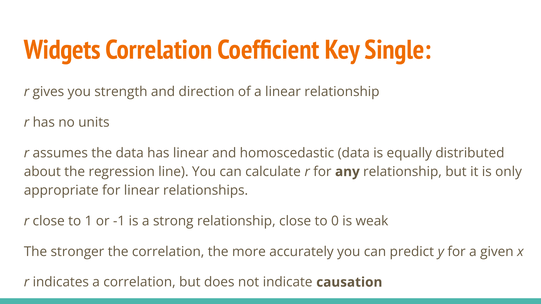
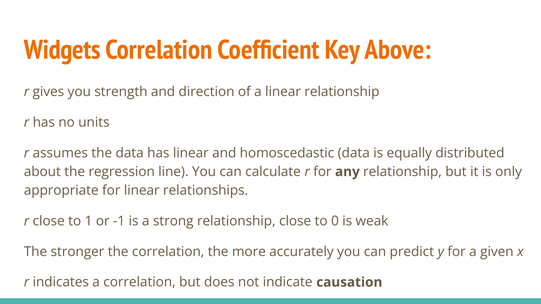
Single: Single -> Above
